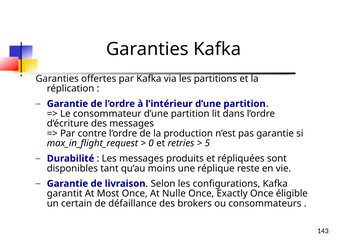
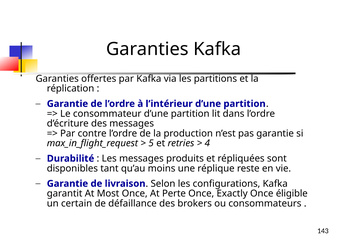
0: 0 -> 5
5: 5 -> 4
Nulle: Nulle -> Perte
